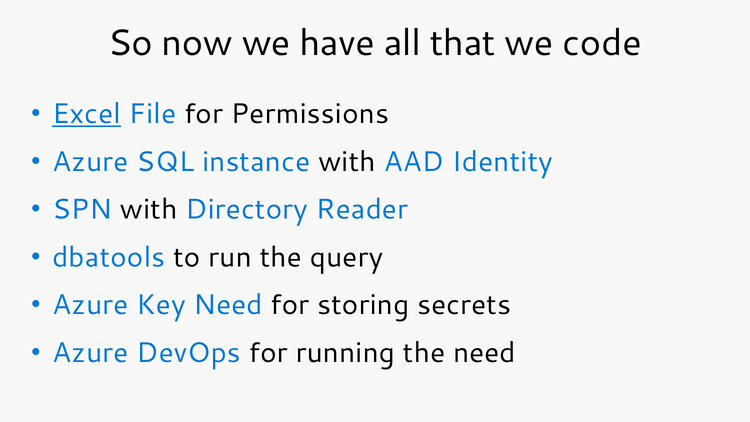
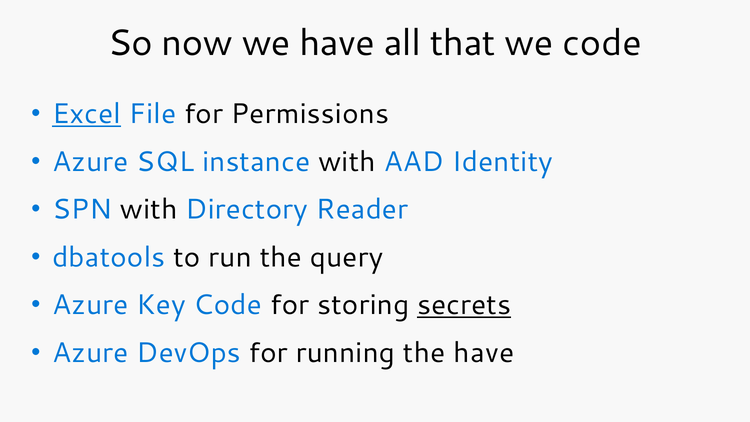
Key Need: Need -> Code
secrets underline: none -> present
the need: need -> have
